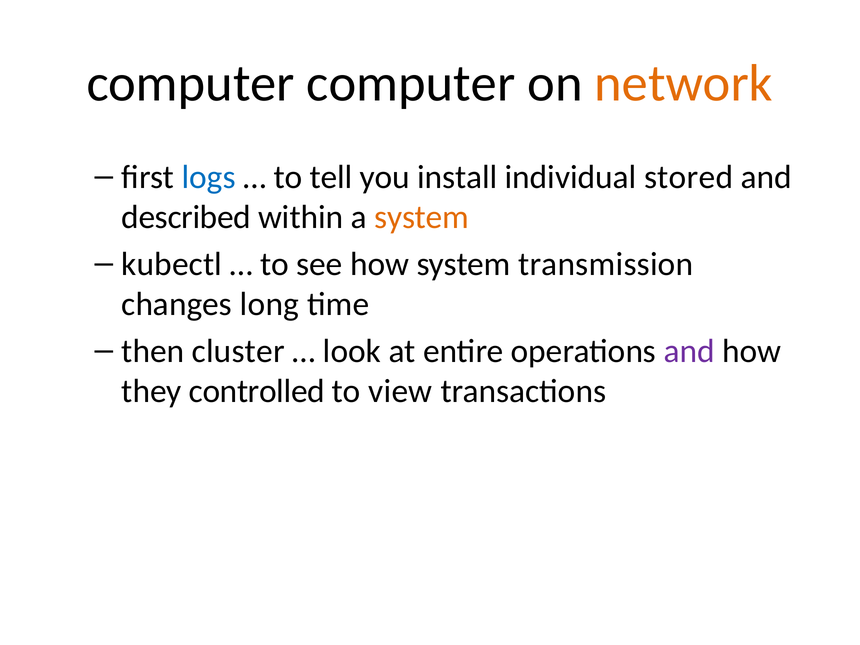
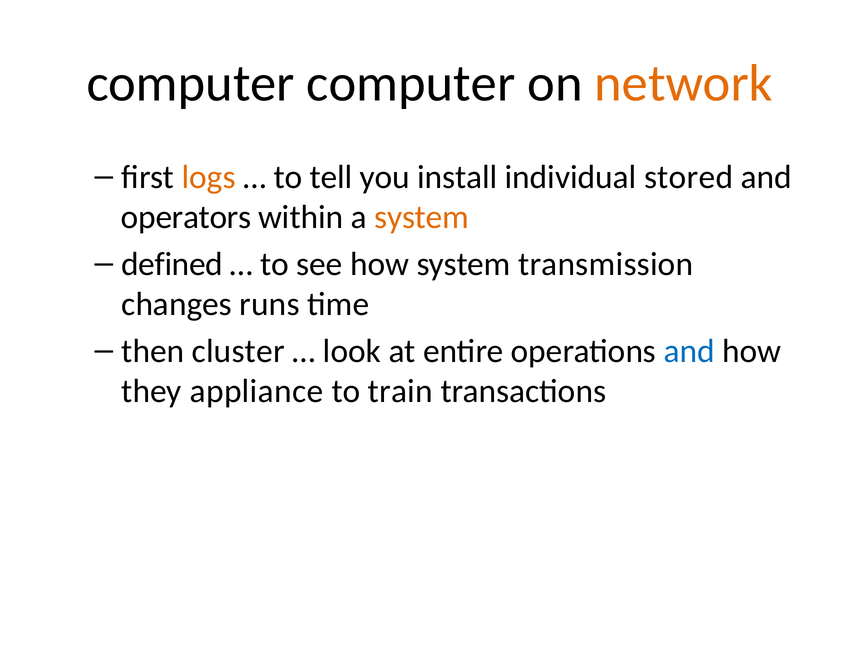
logs colour: blue -> orange
described: described -> operators
kubectl: kubectl -> defined
long: long -> runs
and at (689, 351) colour: purple -> blue
controlled: controlled -> appliance
view: view -> train
